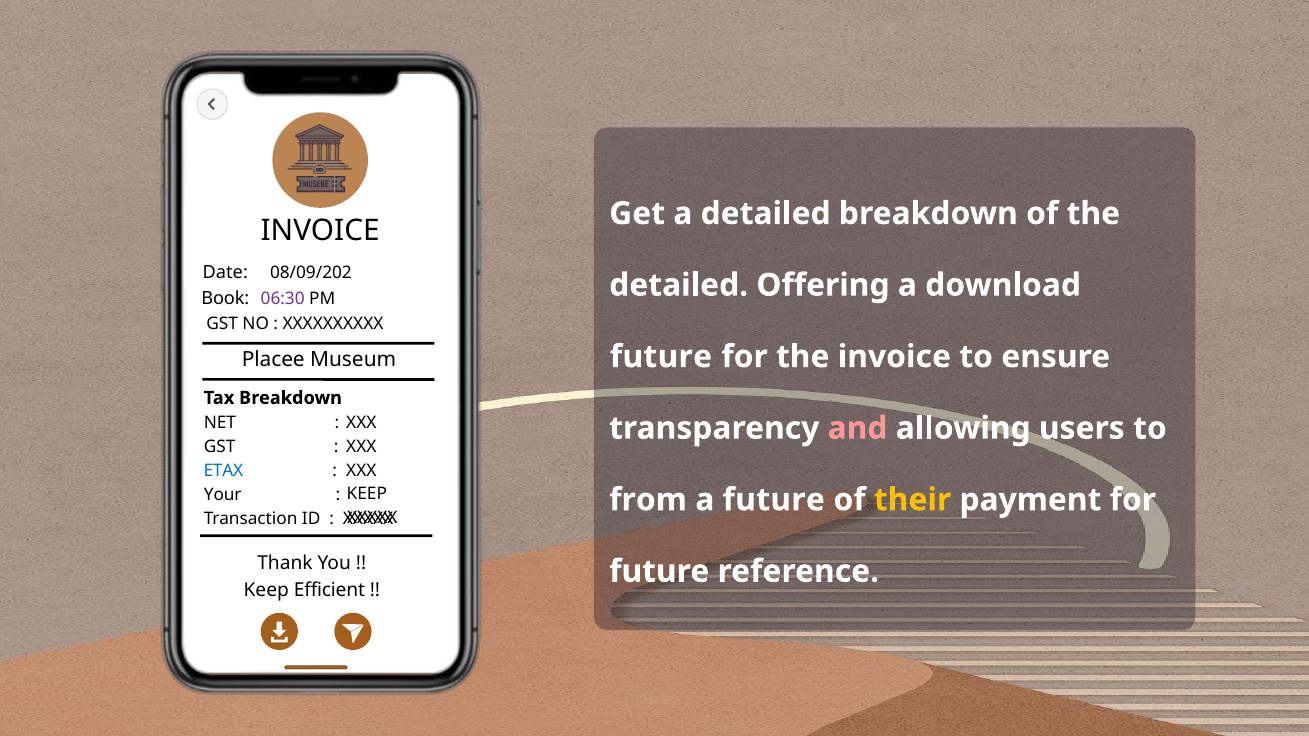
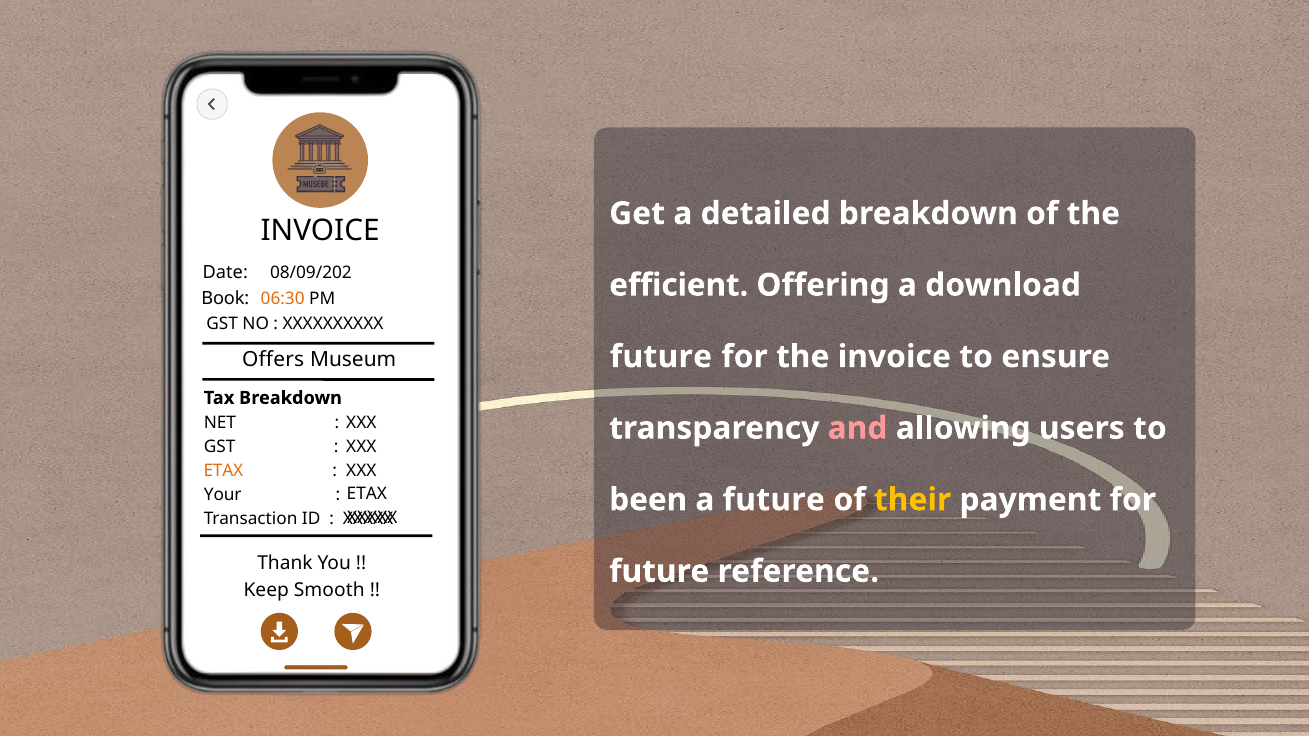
detailed at (679, 285): detailed -> efficient
06:30 colour: purple -> orange
Placee: Placee -> Offers
ETAX at (223, 471) colour: blue -> orange
KEEP at (367, 494): KEEP -> ETAX
from: from -> been
Efficient: Efficient -> Smooth
